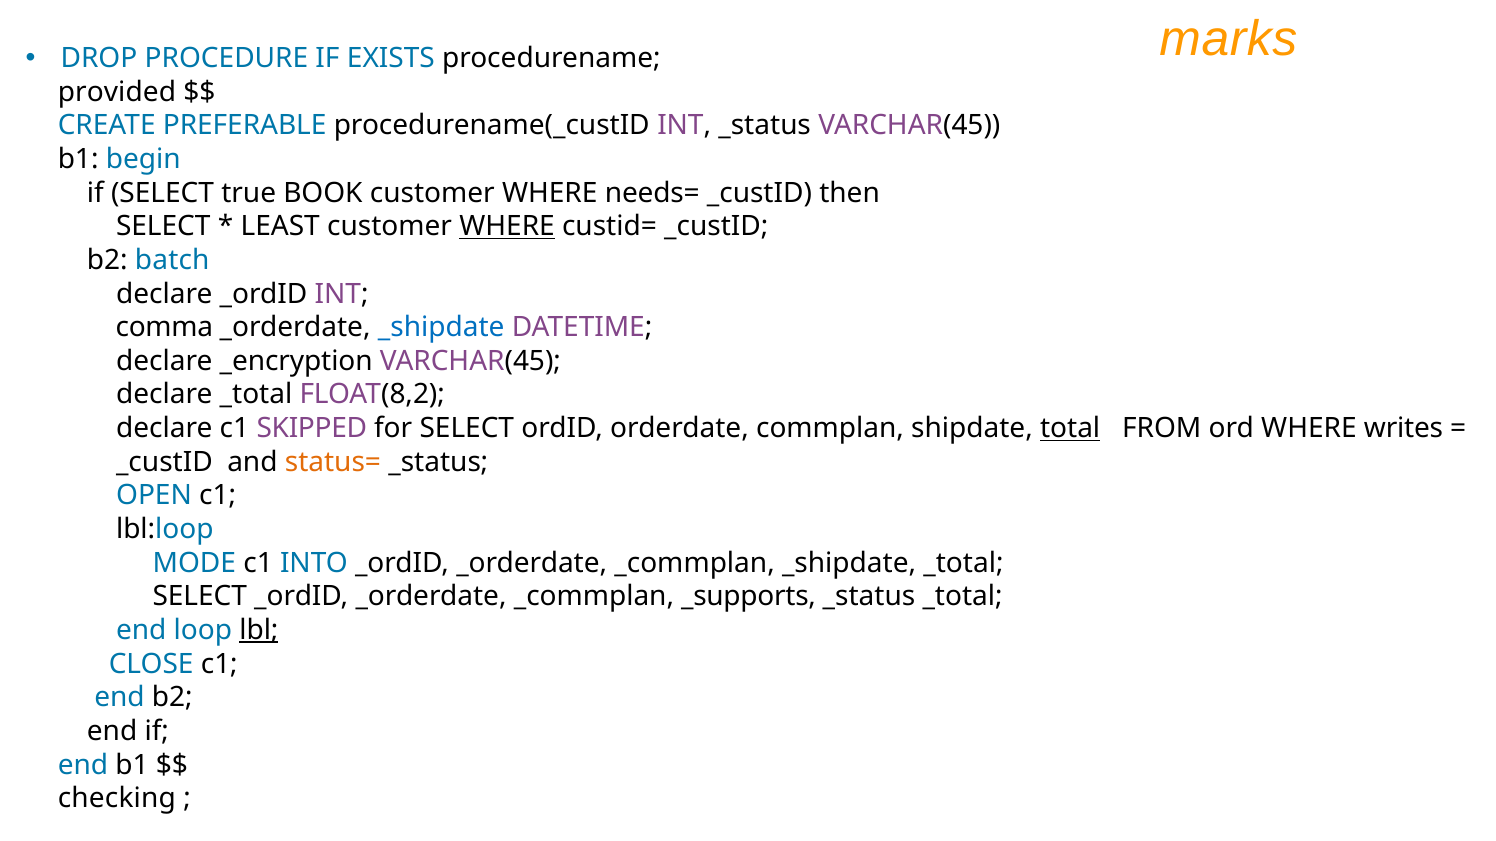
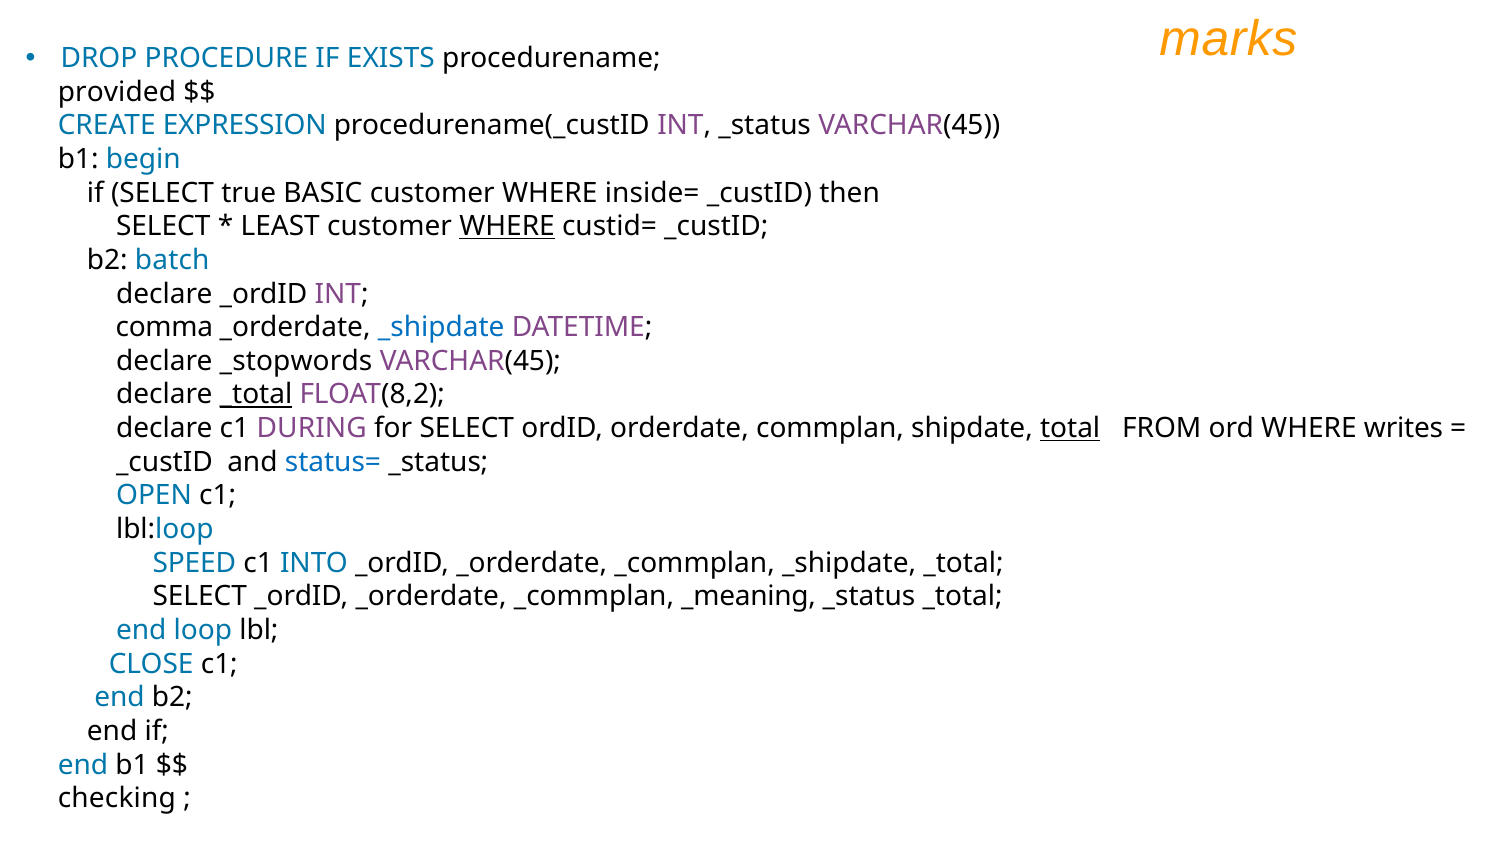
PREFERABLE: PREFERABLE -> EXPRESSION
BOOK: BOOK -> BASIC
needs=: needs= -> inside=
_encryption: _encryption -> _stopwords
_total at (256, 395) underline: none -> present
SKIPPED: SKIPPED -> DURING
status= colour: orange -> blue
MODE: MODE -> SPEED
_supports: _supports -> _meaning
lbl underline: present -> none
